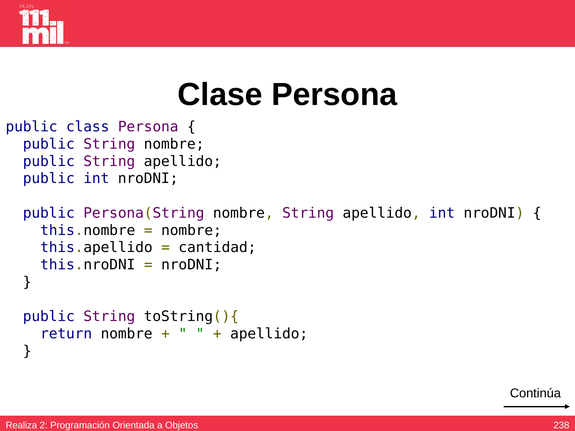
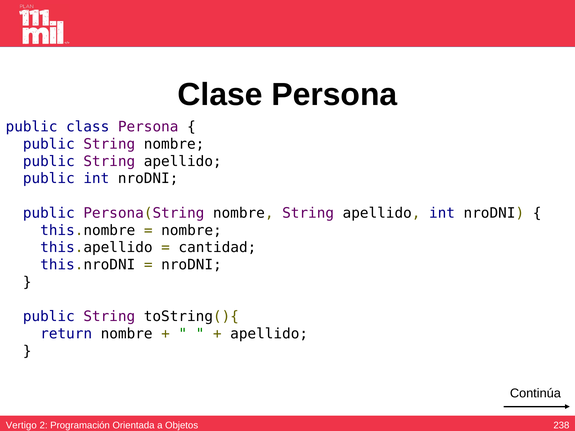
Realiza: Realiza -> Vertigo
